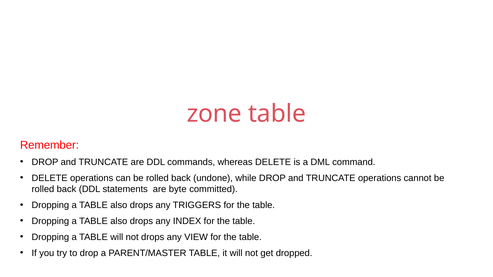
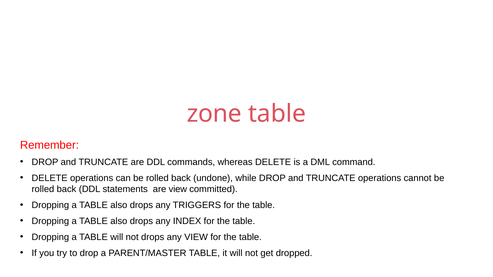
are byte: byte -> view
